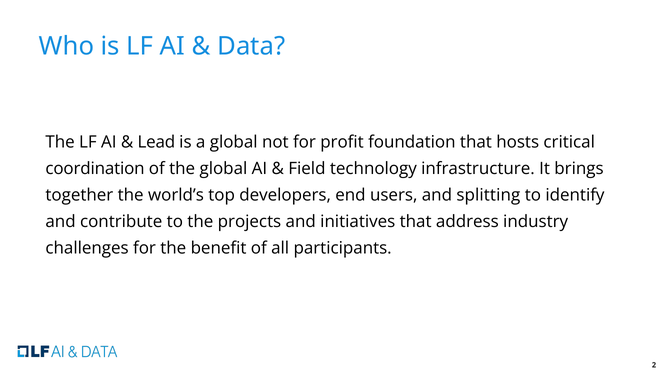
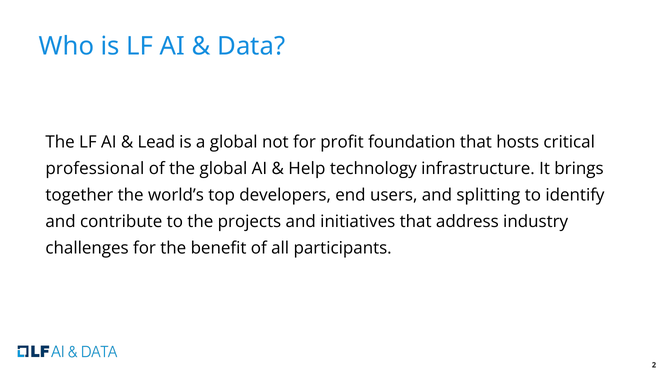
coordination: coordination -> professional
Field: Field -> Help
